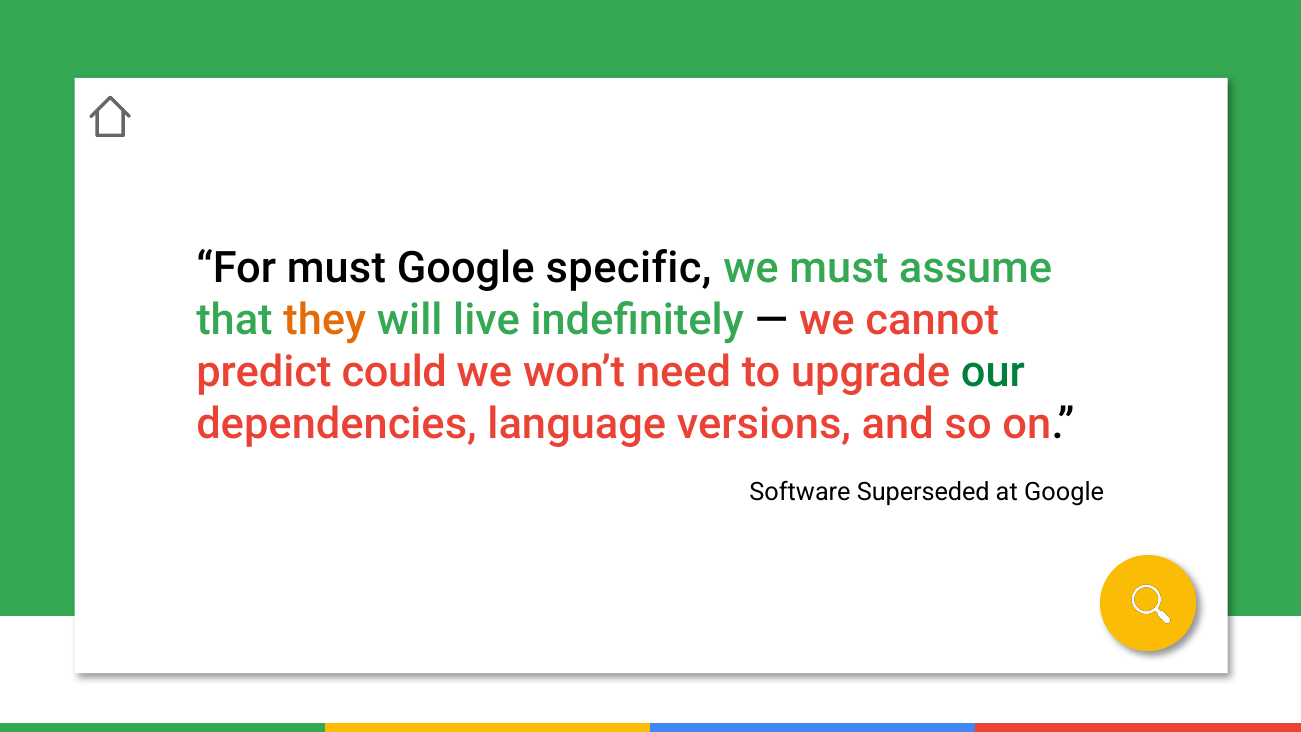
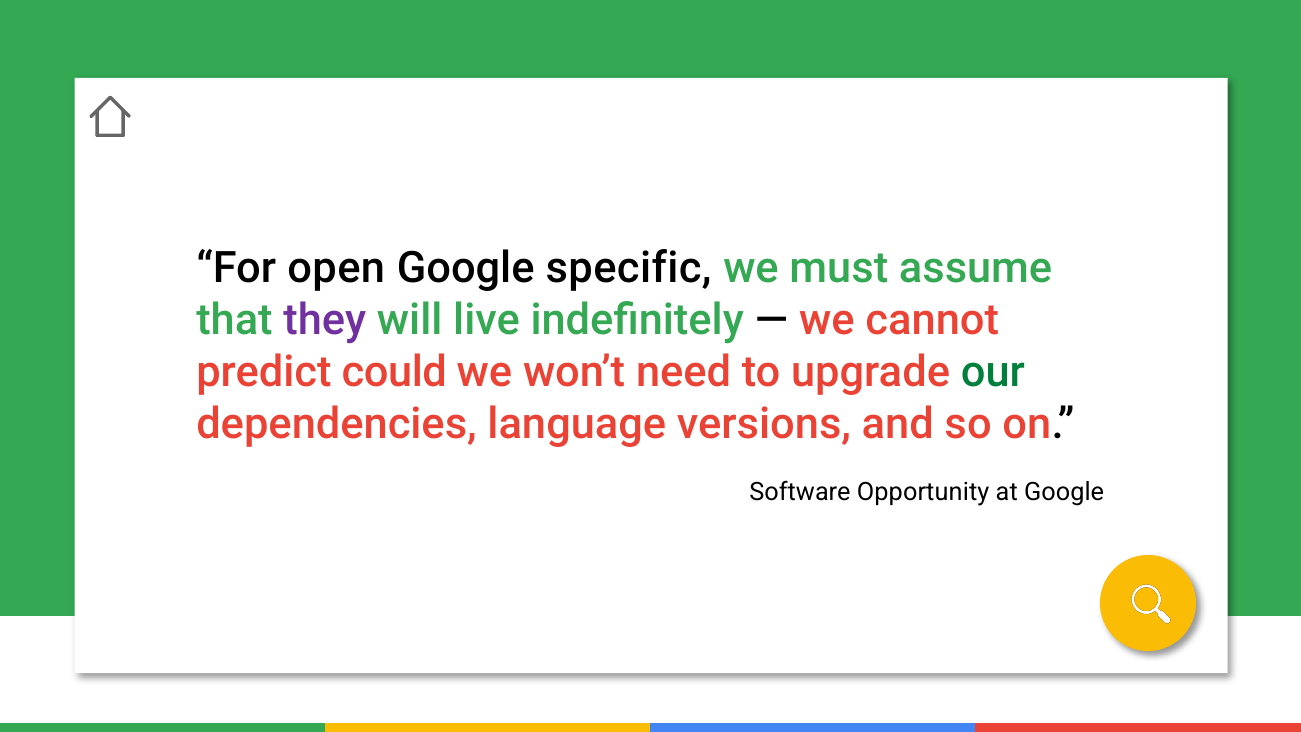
For must: must -> open
they colour: orange -> purple
Superseded: Superseded -> Opportunity
